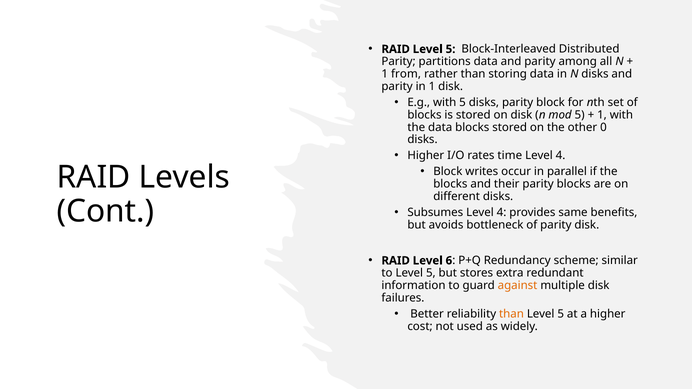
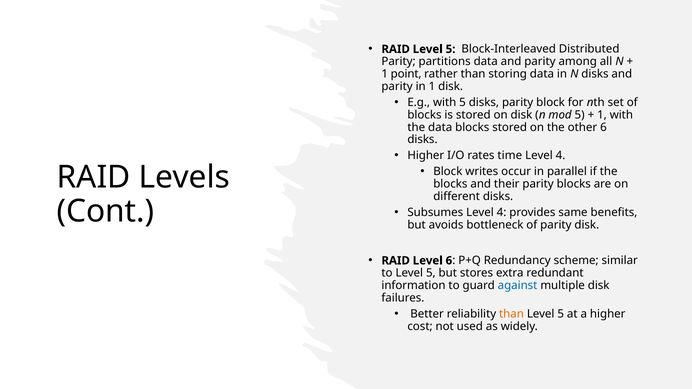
from: from -> point
other 0: 0 -> 6
against colour: orange -> blue
